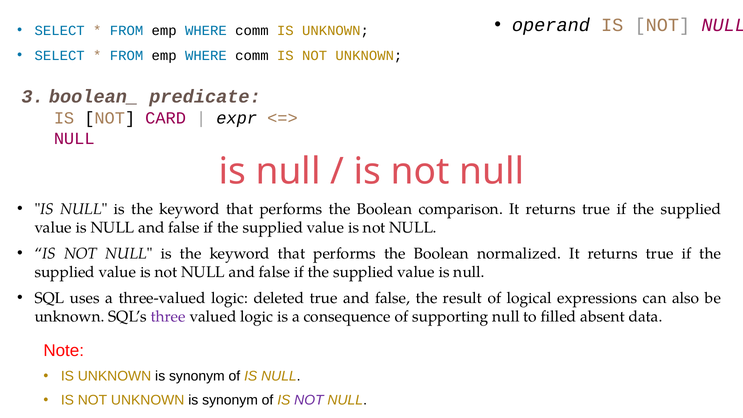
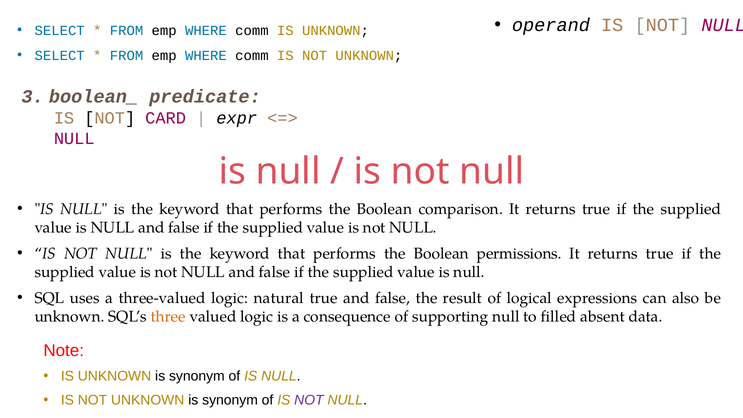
normalized: normalized -> permissions
deleted: deleted -> natural
three colour: purple -> orange
